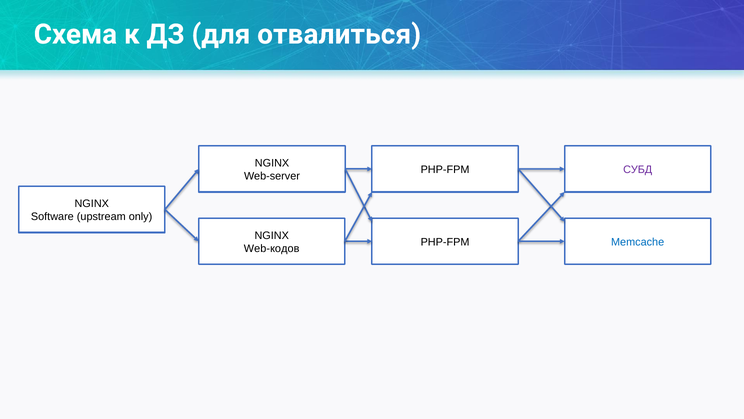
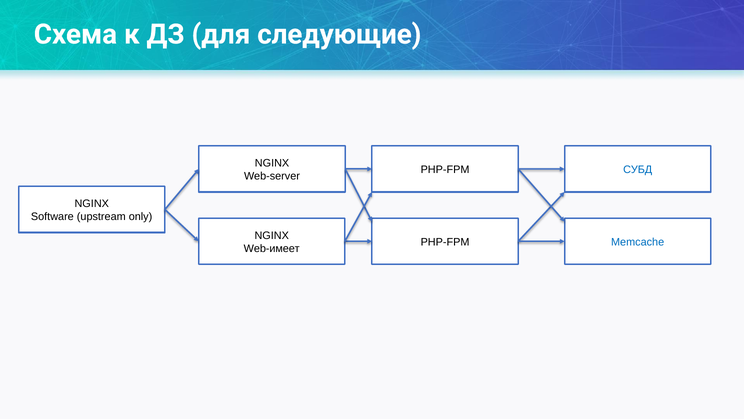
отвалиться: отвалиться -> следующие
СУБД colour: purple -> blue
Web-кодов: Web-кодов -> Web-имеет
